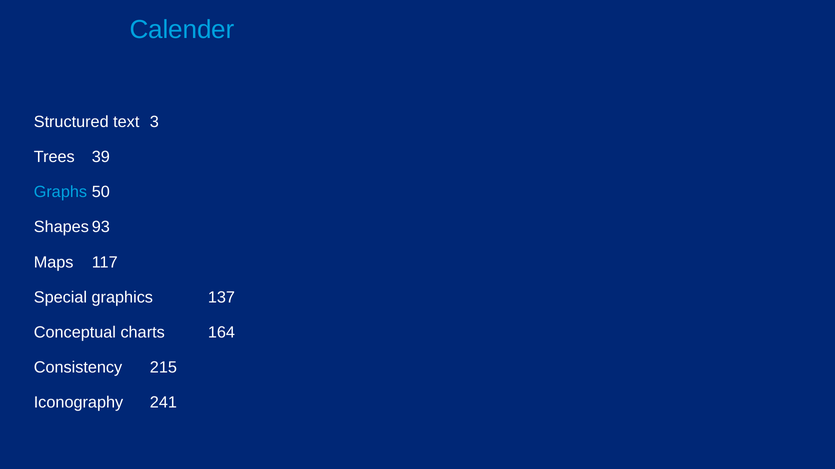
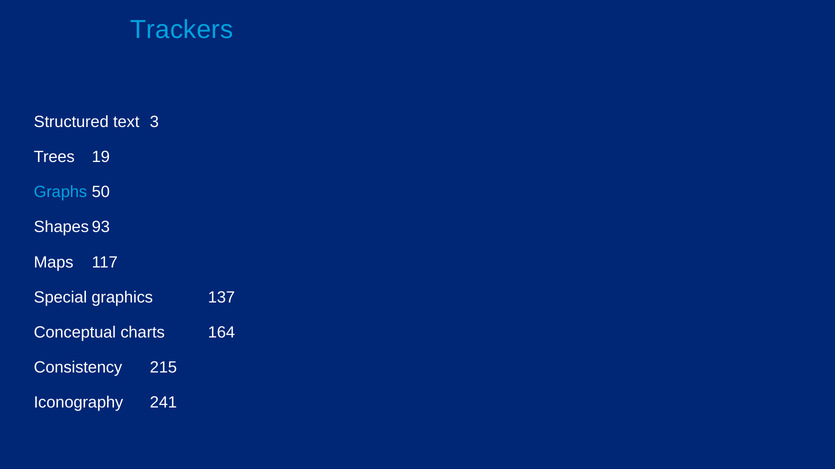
Calender: Calender -> Trackers
39: 39 -> 19
